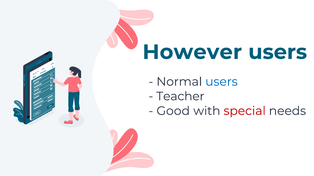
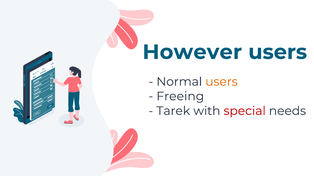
users at (221, 82) colour: blue -> orange
Teacher: Teacher -> Freeing
Good: Good -> Tarek
